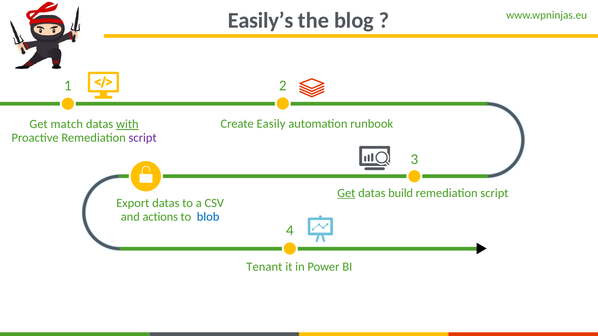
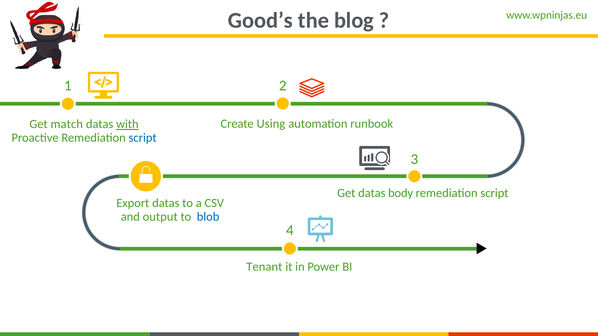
Easily’s: Easily’s -> Good’s
Easily: Easily -> Using
script at (143, 138) colour: purple -> blue
Get at (346, 193) underline: present -> none
build: build -> body
actions: actions -> output
